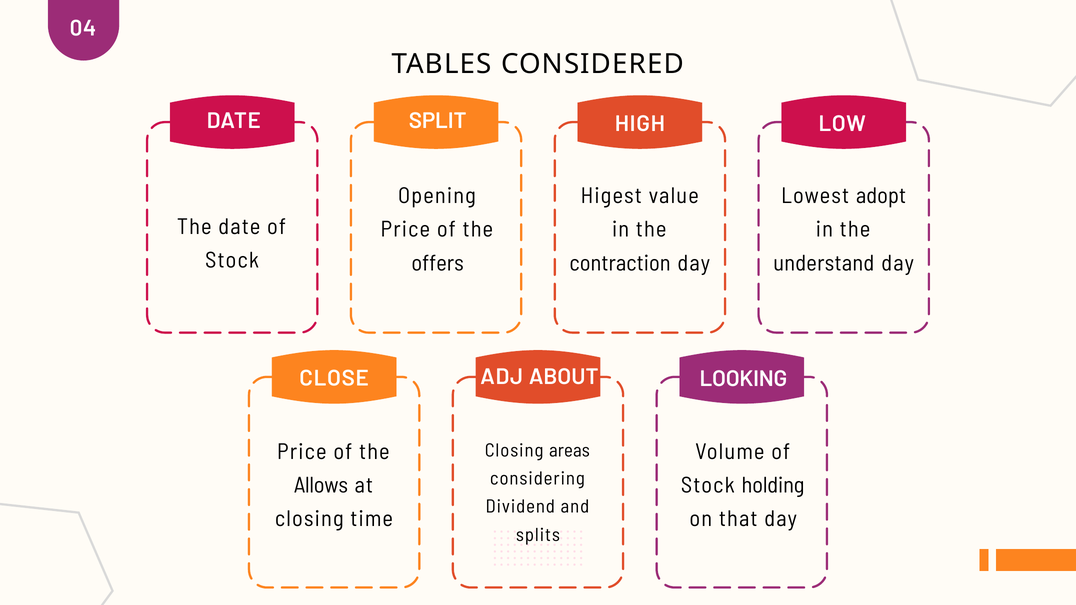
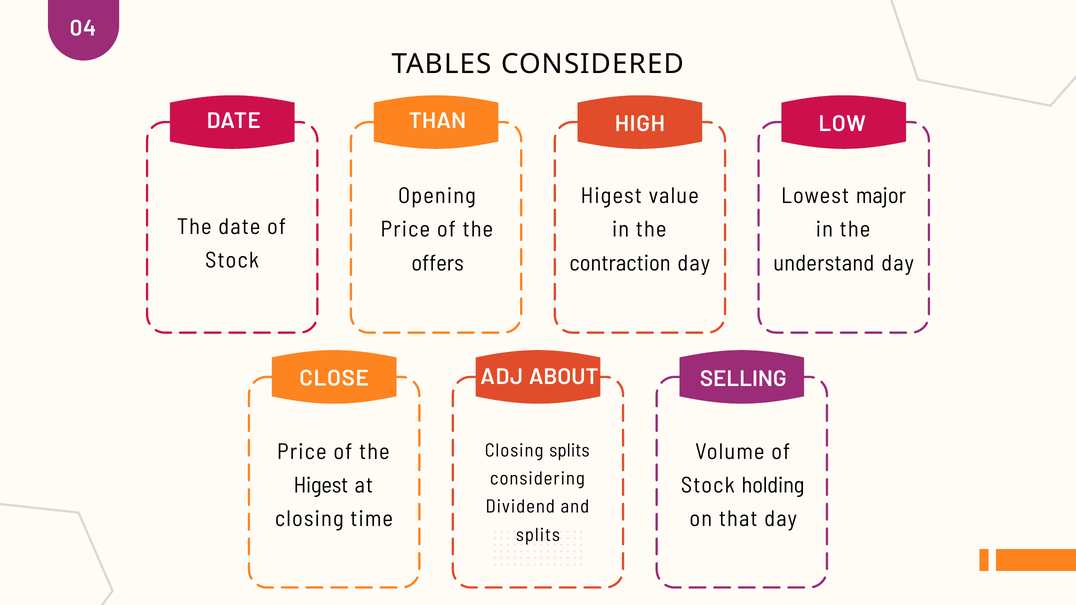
SPLIT: SPLIT -> THAN
adopt: adopt -> major
LOOKING: LOOKING -> SELLING
Closing areas: areas -> splits
Allows at (321, 486): Allows -> Higest
